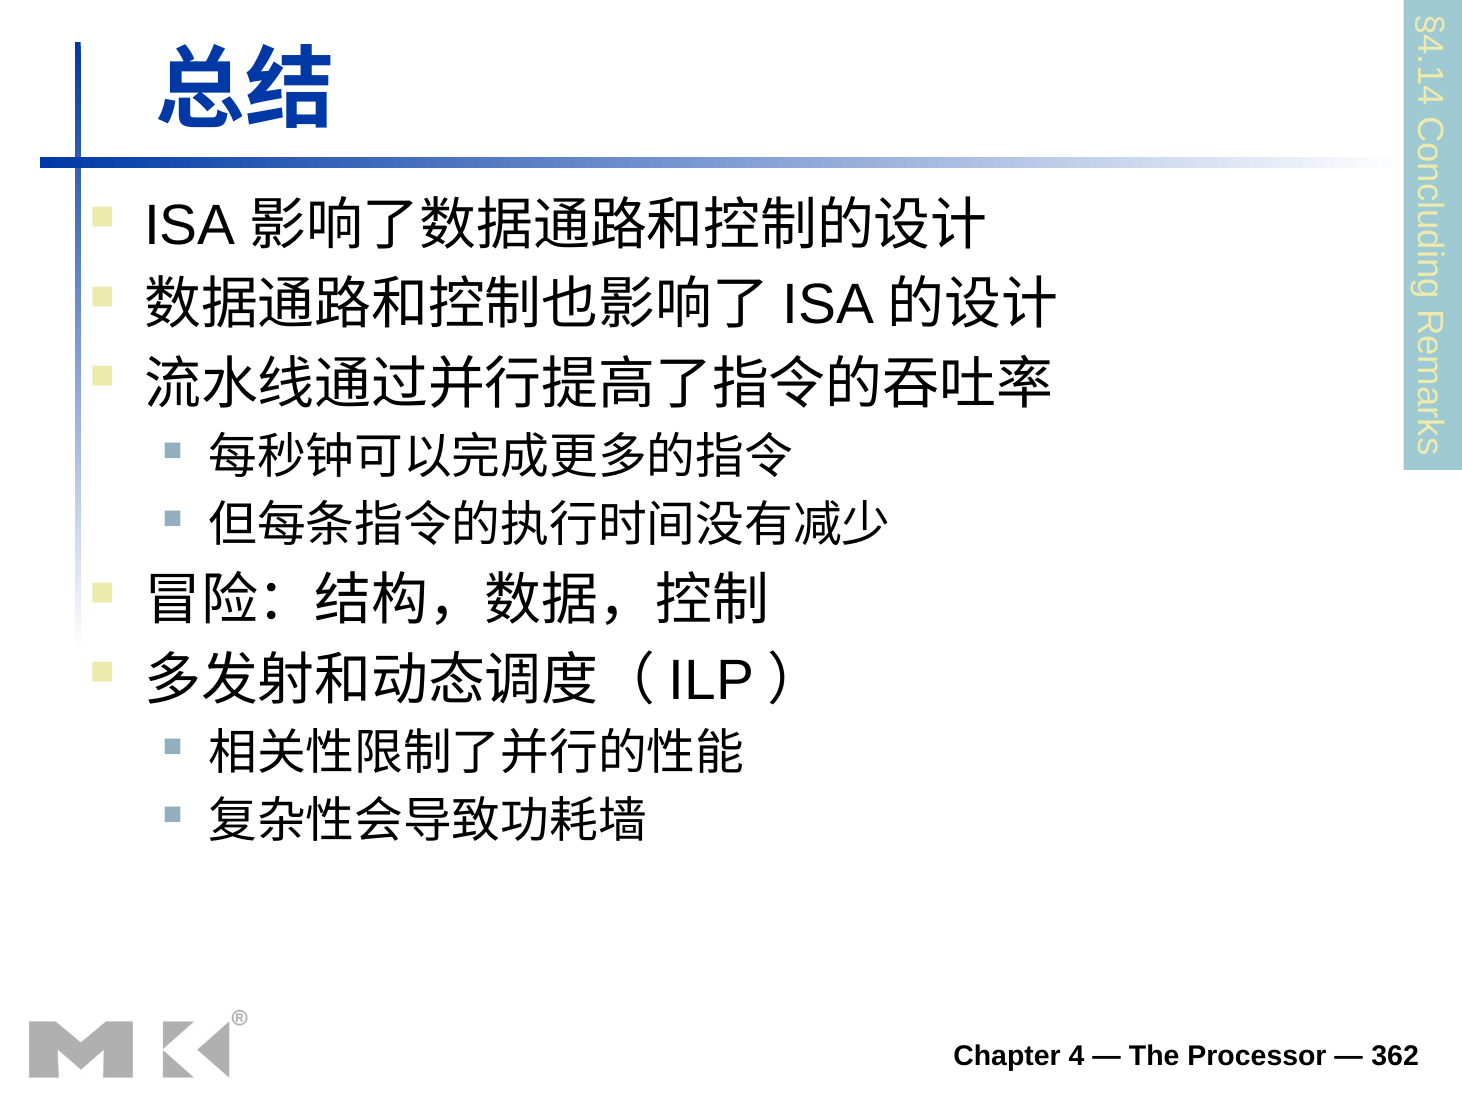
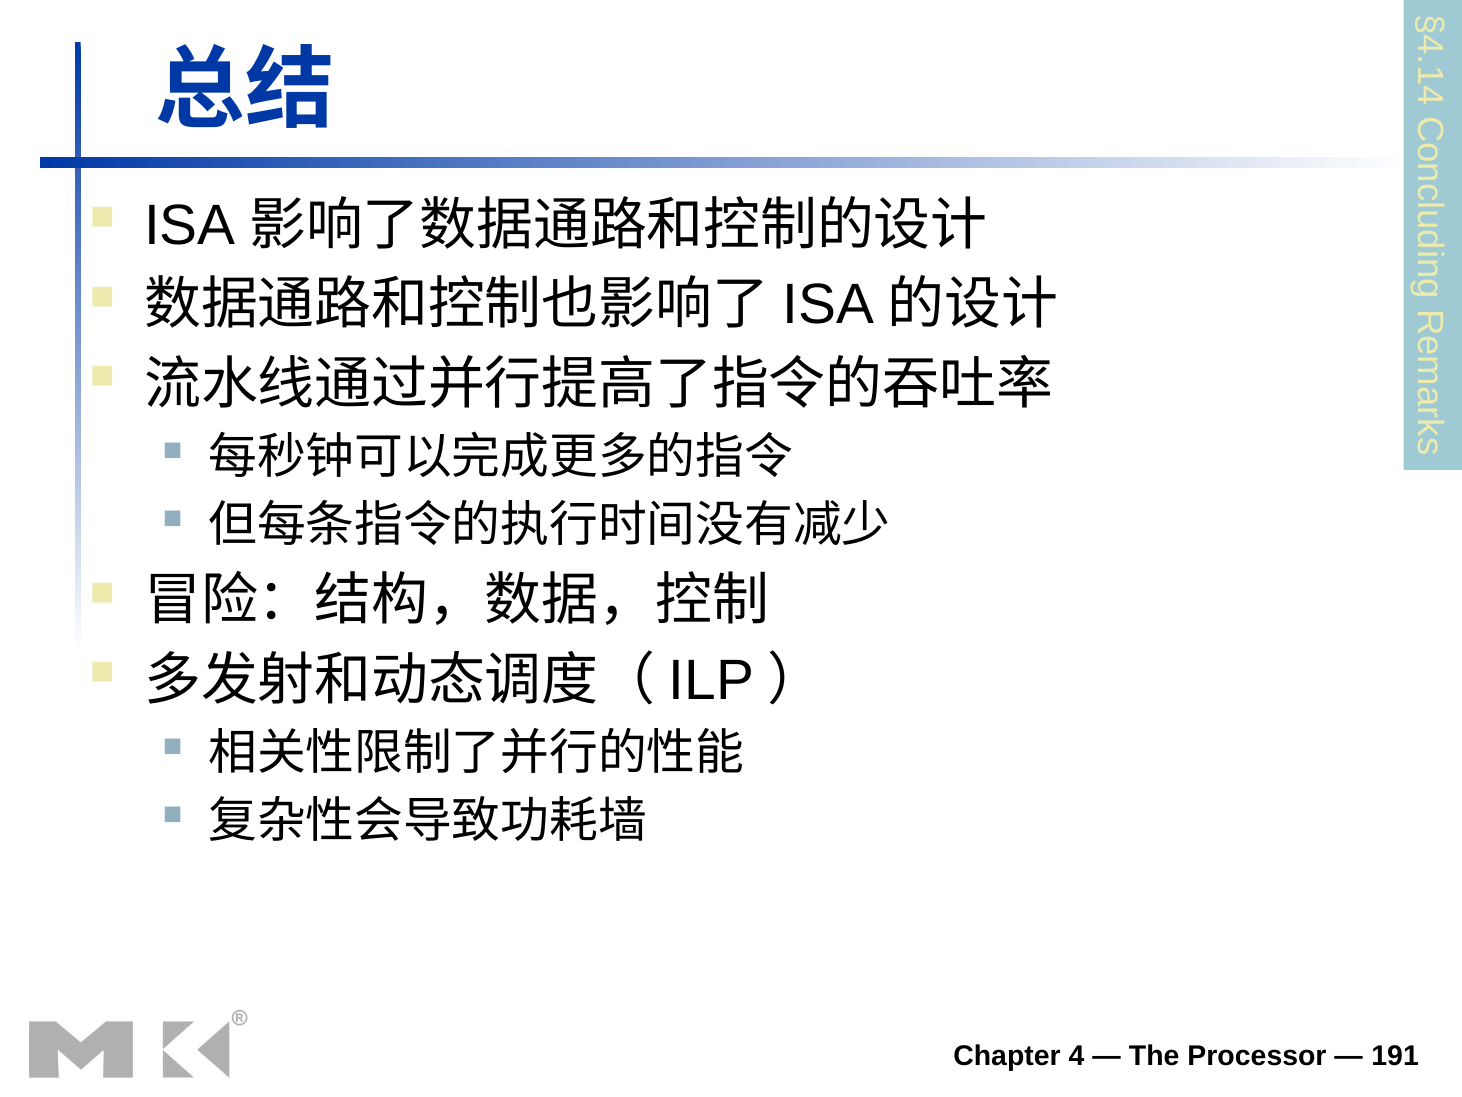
362: 362 -> 191
